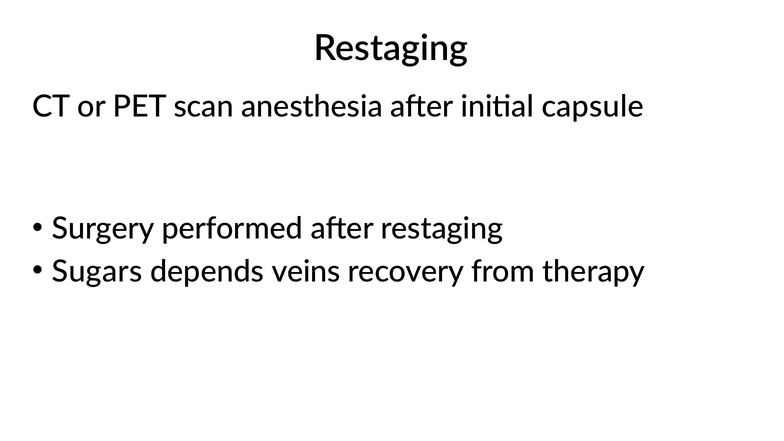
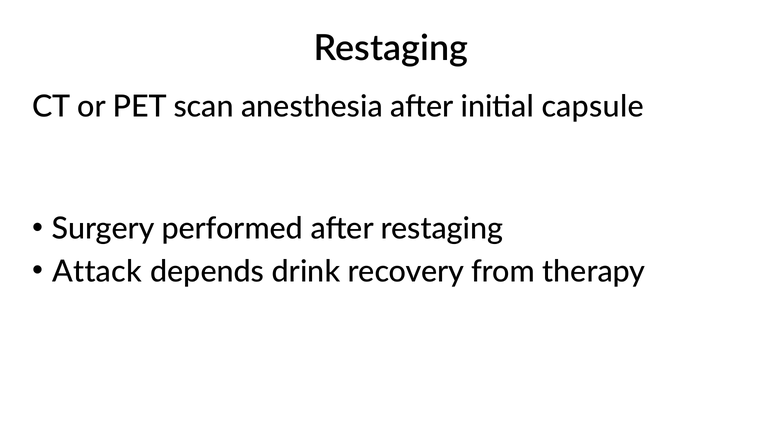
Sugars: Sugars -> Attack
veins: veins -> drink
